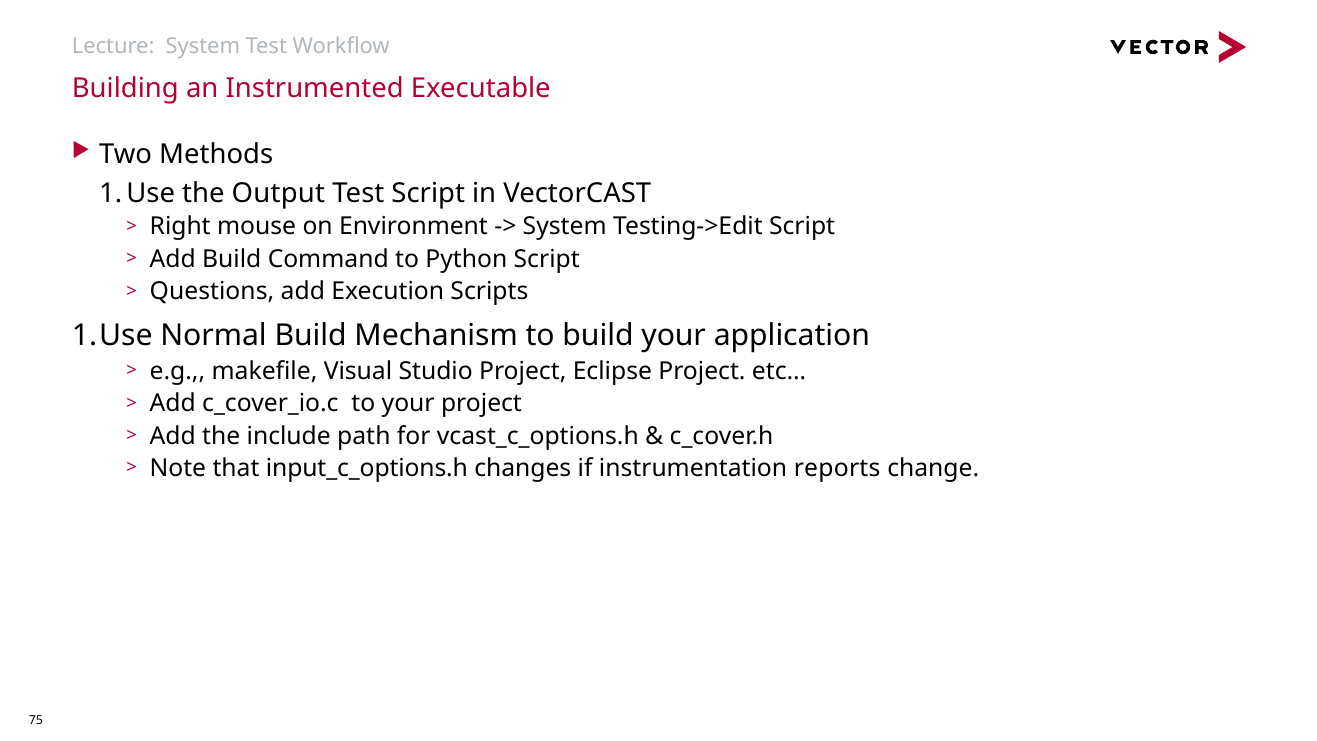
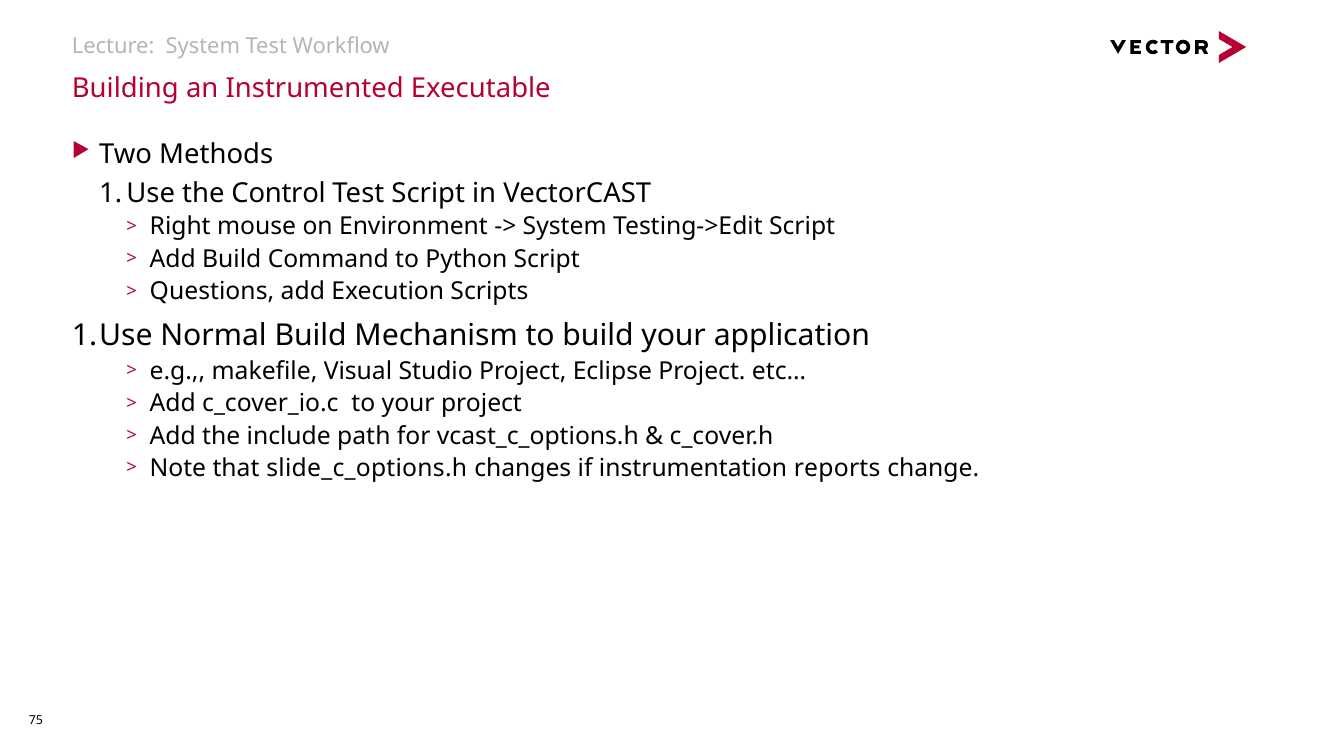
Output: Output -> Control
input_c_options.h: input_c_options.h -> slide_c_options.h
